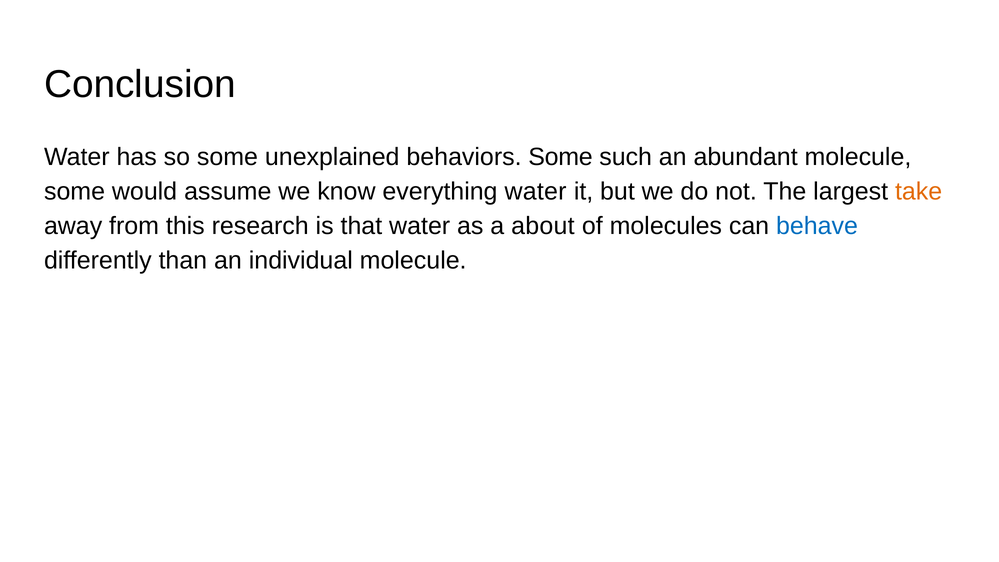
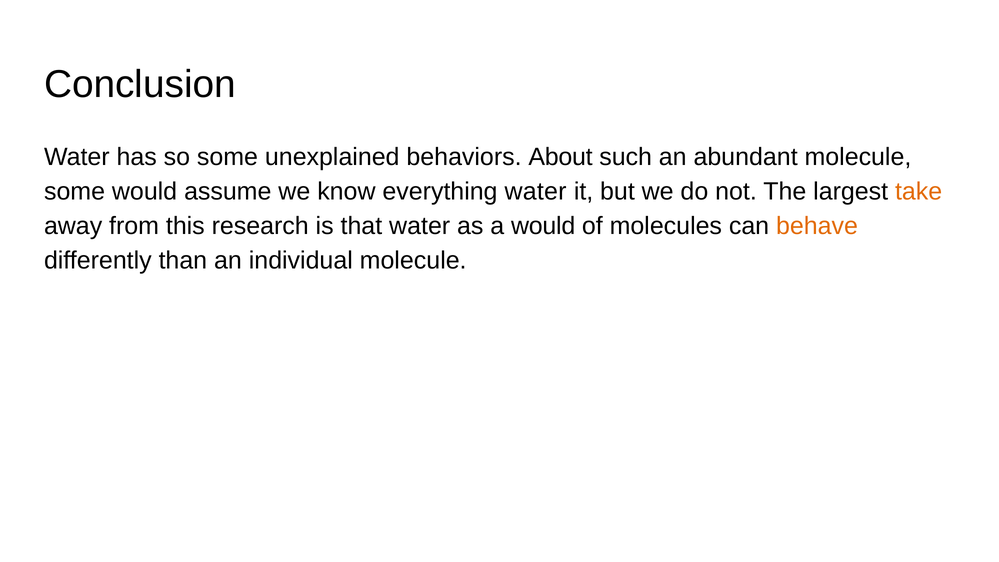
behaviors Some: Some -> About
a about: about -> would
behave colour: blue -> orange
